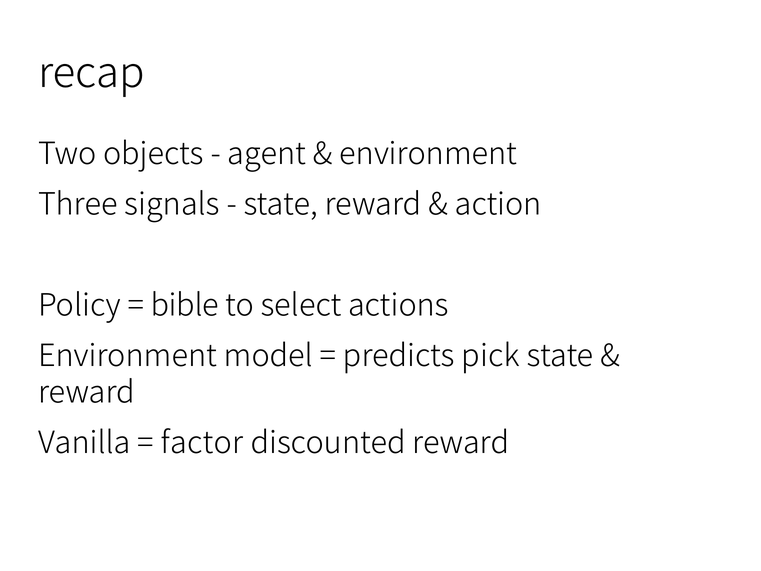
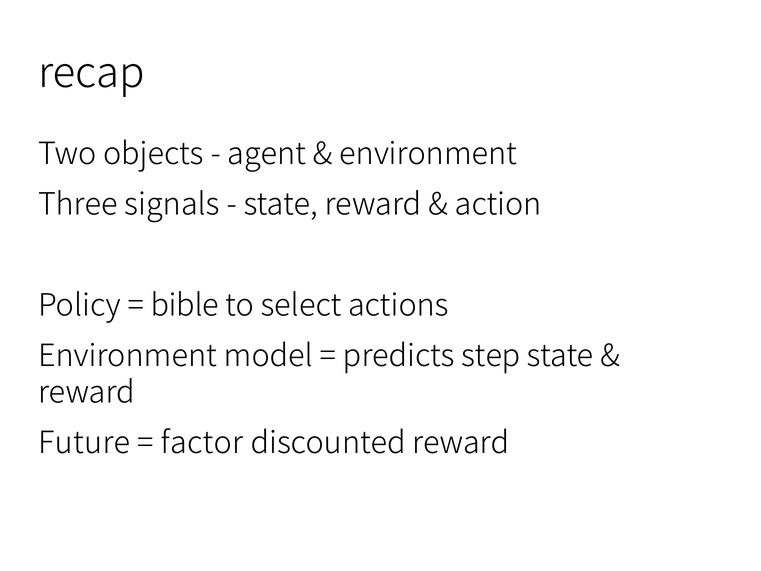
pick: pick -> step
Vanilla: Vanilla -> Future
